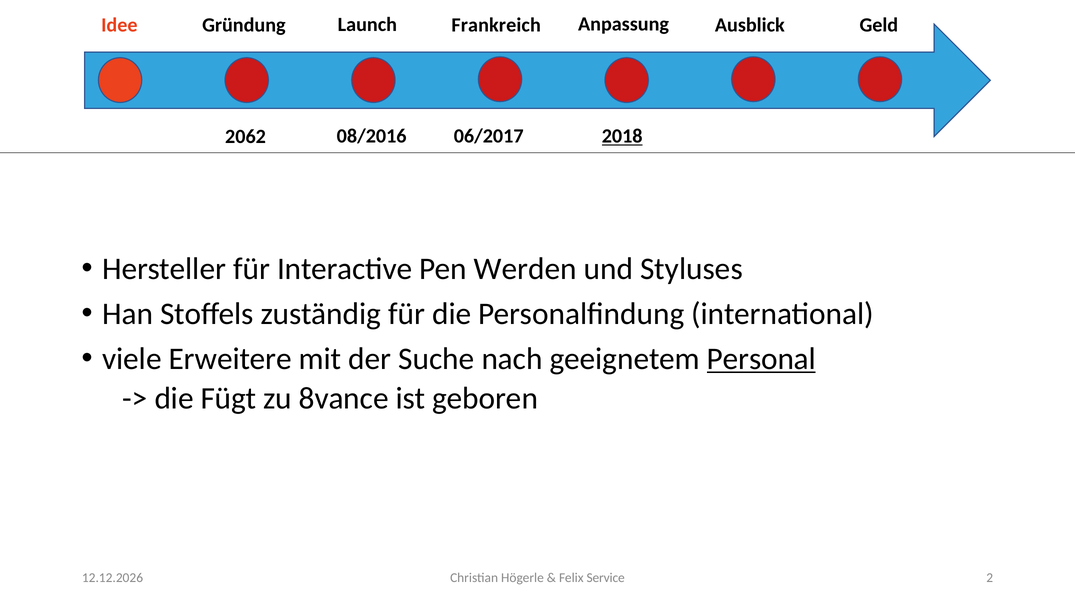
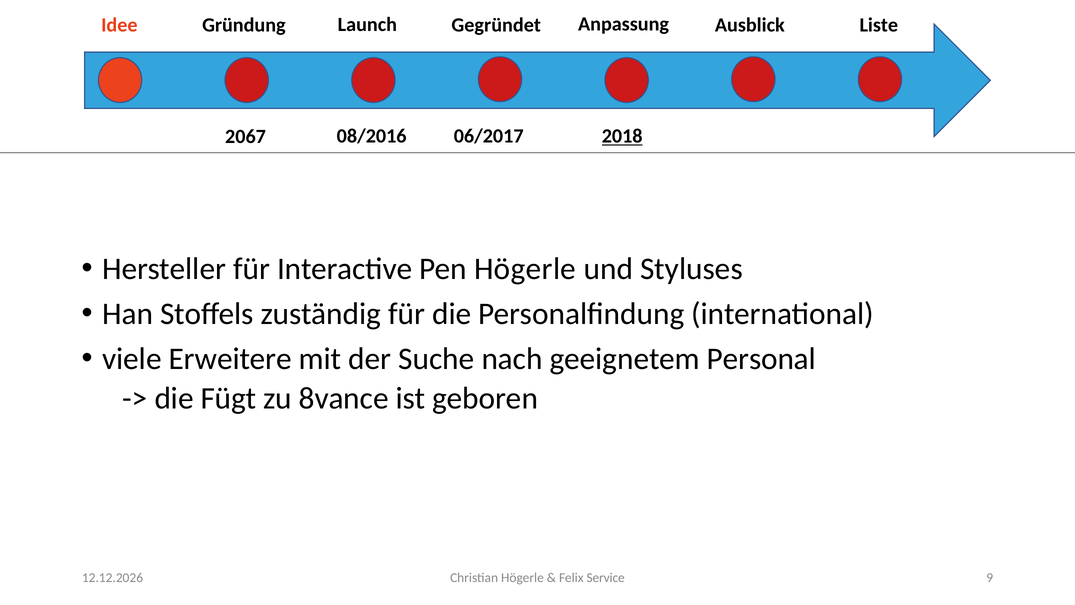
Frankreich: Frankreich -> Gegründet
Geld: Geld -> Liste
2062: 2062 -> 2067
Pen Werden: Werden -> Högerle
Personal underline: present -> none
2: 2 -> 9
